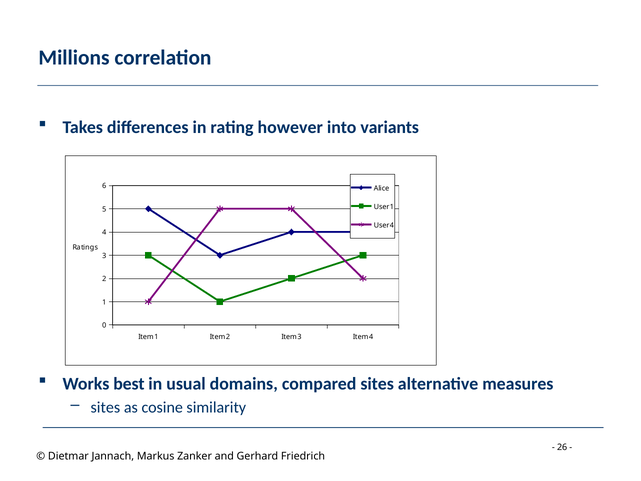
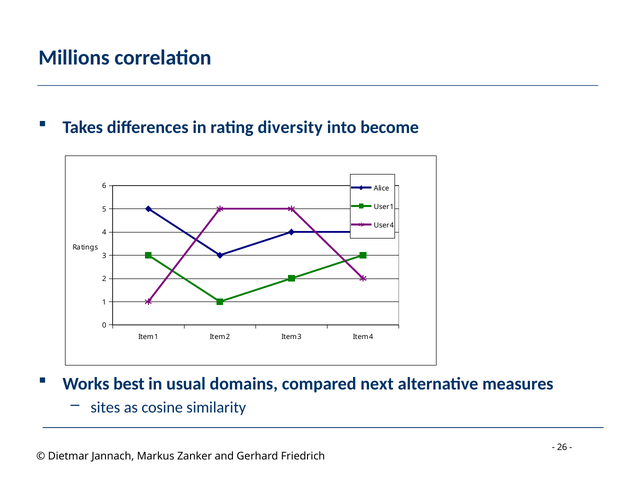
however: however -> diversity
variants: variants -> become
compared sites: sites -> next
